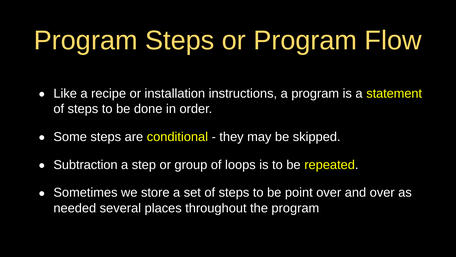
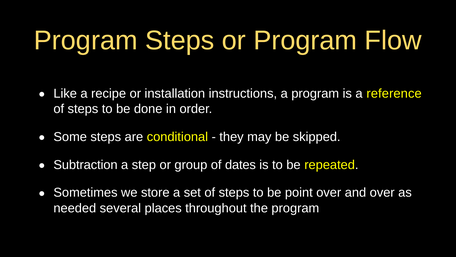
statement: statement -> reference
loops: loops -> dates
